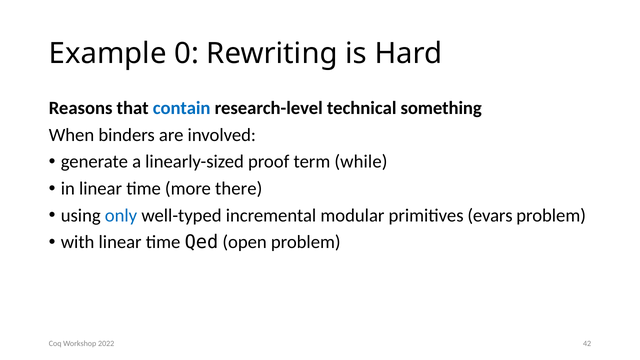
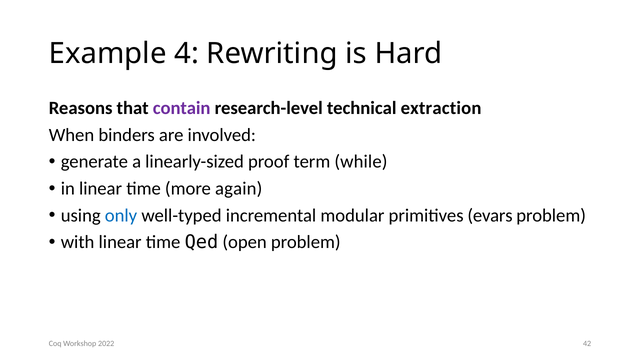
0: 0 -> 4
contain colour: blue -> purple
something: something -> extraction
there: there -> again
